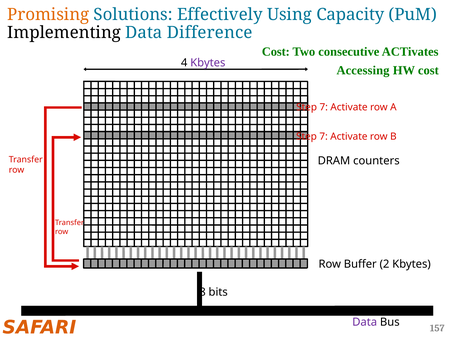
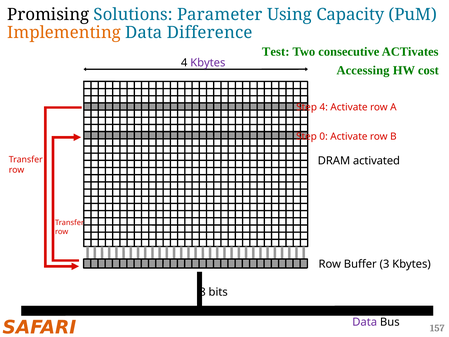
Promising colour: orange -> black
Effectively: Effectively -> Parameter
Implementing colour: black -> orange
Cost at (276, 52): Cost -> Test
7 at (324, 107): 7 -> 4
7 at (324, 136): 7 -> 0
counters: counters -> activated
2: 2 -> 3
